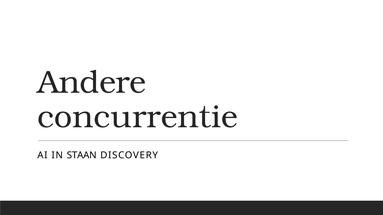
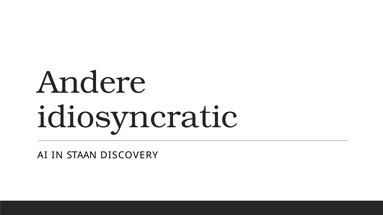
concurrentie: concurrentie -> idiosyncratic
